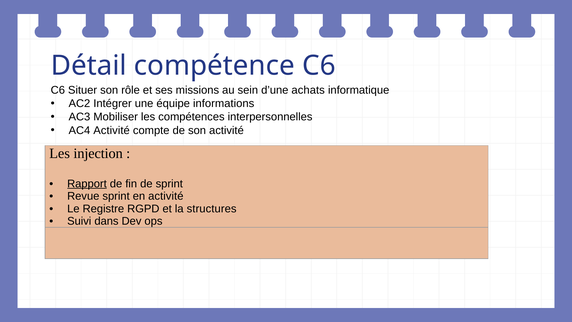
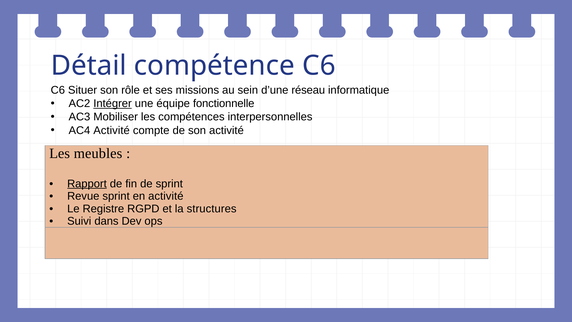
achats: achats -> réseau
Intégrer underline: none -> present
informations: informations -> fonctionnelle
injection: injection -> meubles
